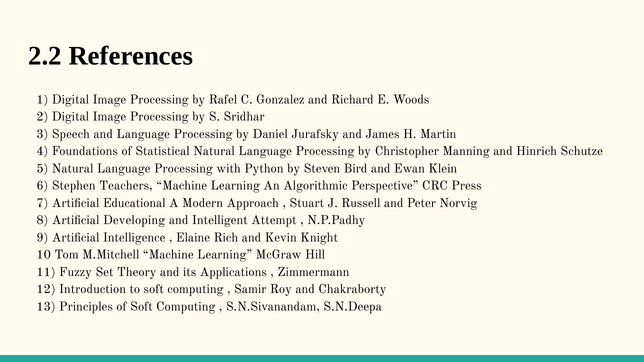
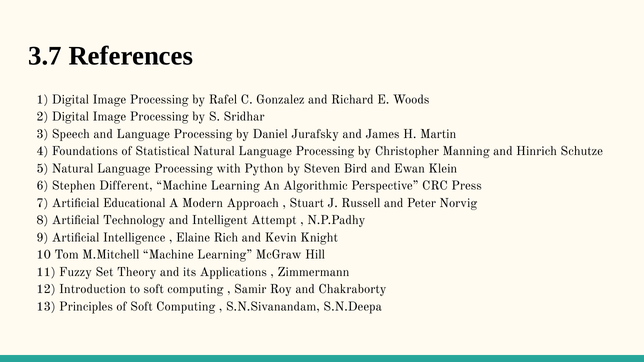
2.2: 2.2 -> 3.7
Teachers: Teachers -> Different
Developing: Developing -> Technology
